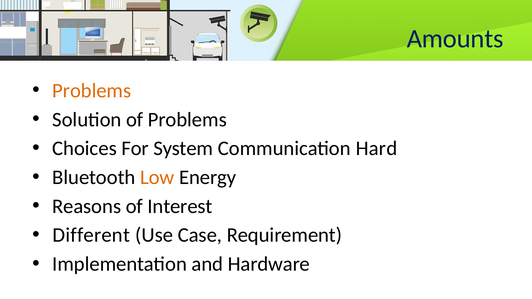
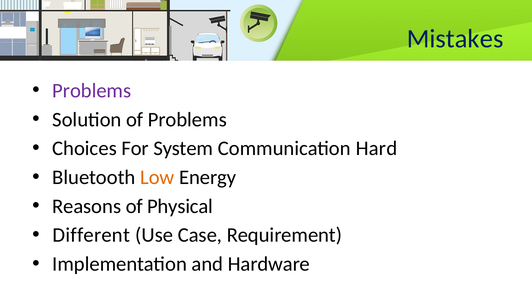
Amounts: Amounts -> Mistakes
Problems at (92, 91) colour: orange -> purple
Interest: Interest -> Physical
